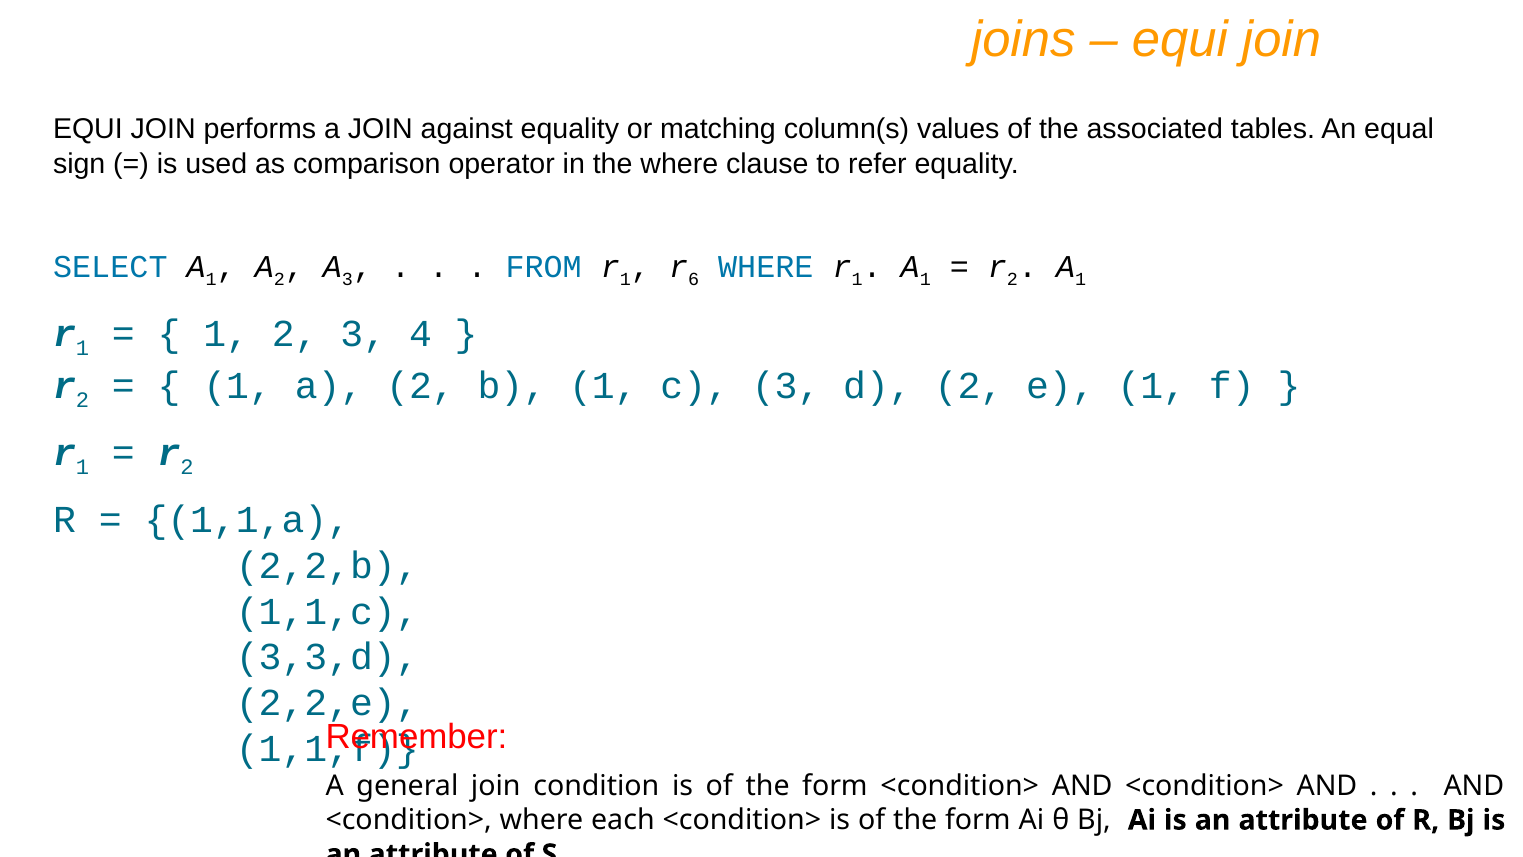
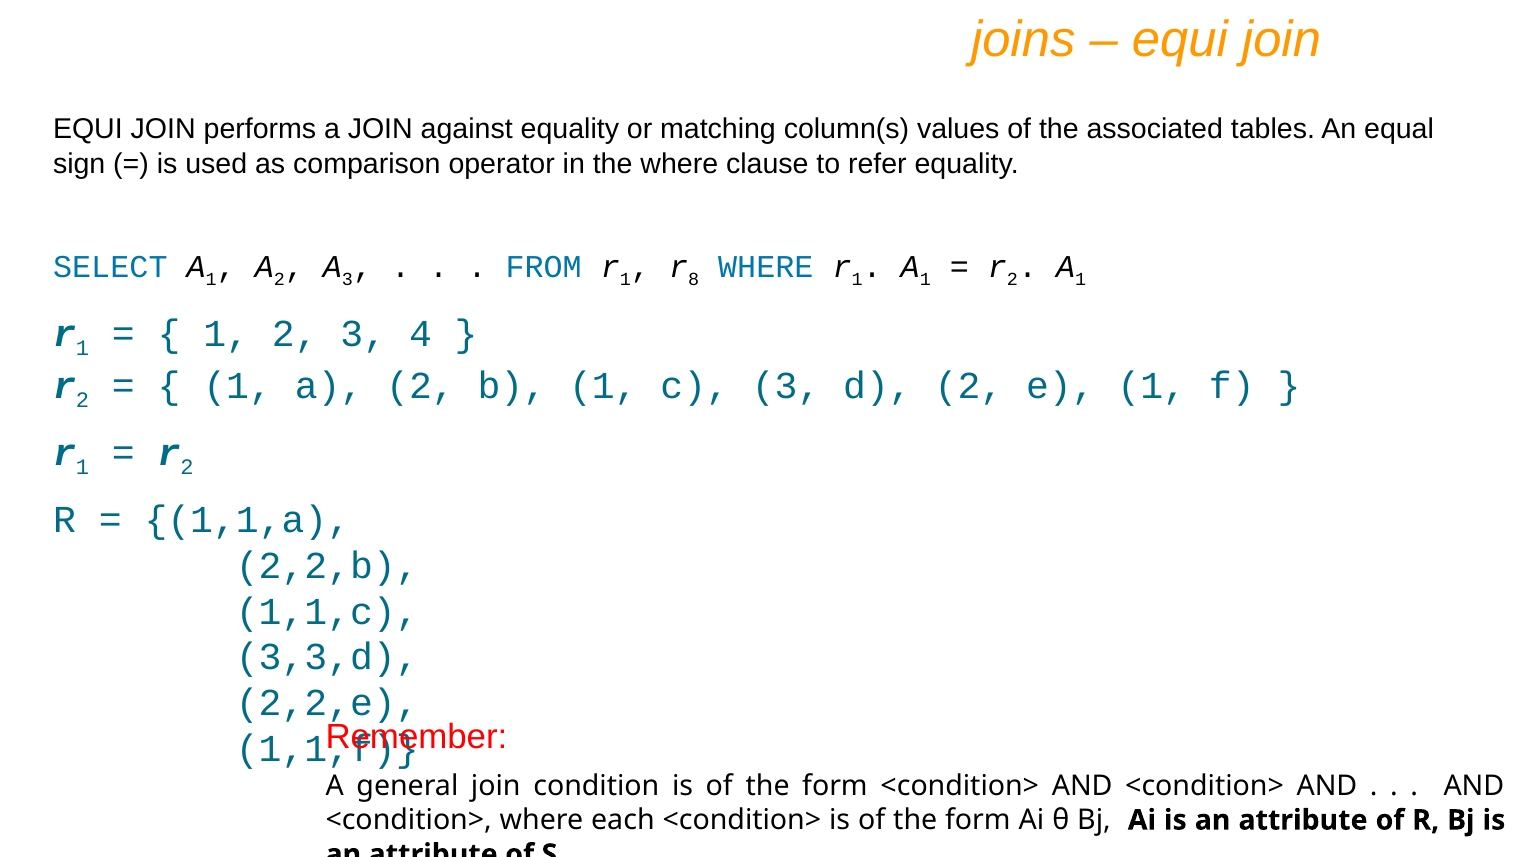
6: 6 -> 8
